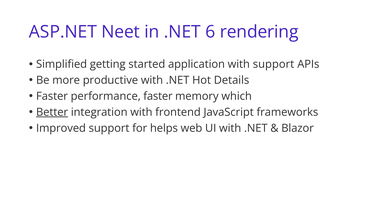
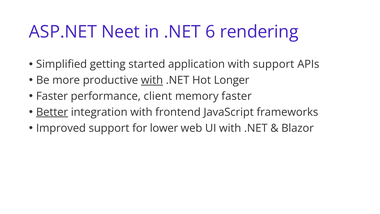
with at (152, 80) underline: none -> present
Details: Details -> Longer
performance faster: faster -> client
memory which: which -> faster
helps: helps -> lower
